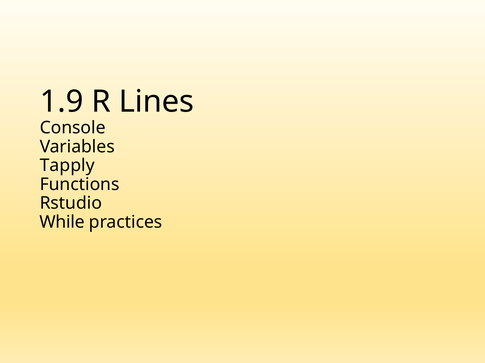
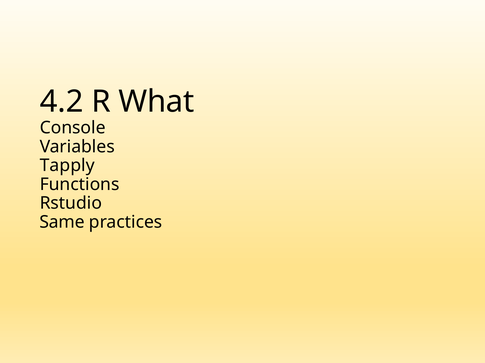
1.9: 1.9 -> 4.2
Lines: Lines -> What
While: While -> Same
